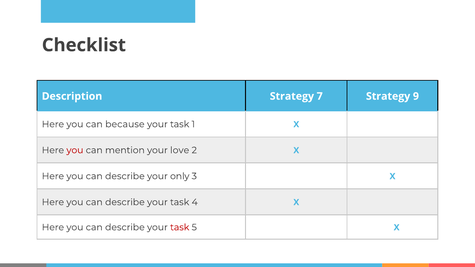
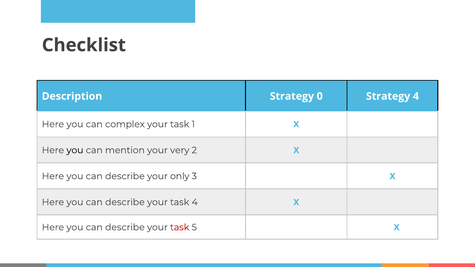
7: 7 -> 0
Strategy 9: 9 -> 4
because: because -> complex
you at (75, 150) colour: red -> black
love: love -> very
